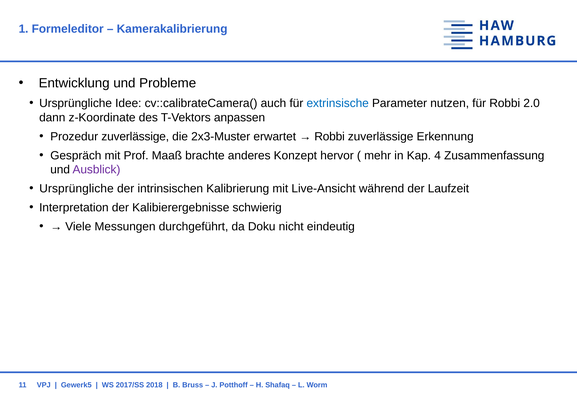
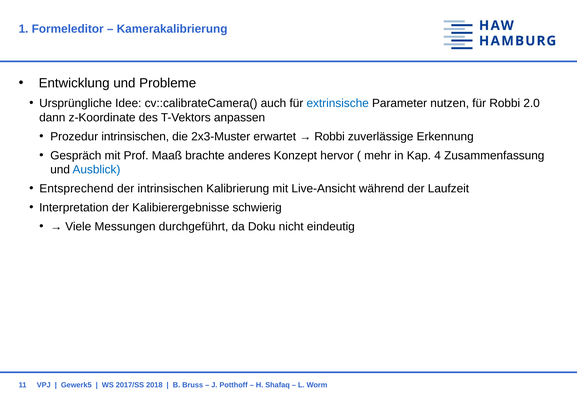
Prozedur zuverlässige: zuverlässige -> intrinsischen
Ausblick colour: purple -> blue
Ursprüngliche at (76, 188): Ursprüngliche -> Entsprechend
